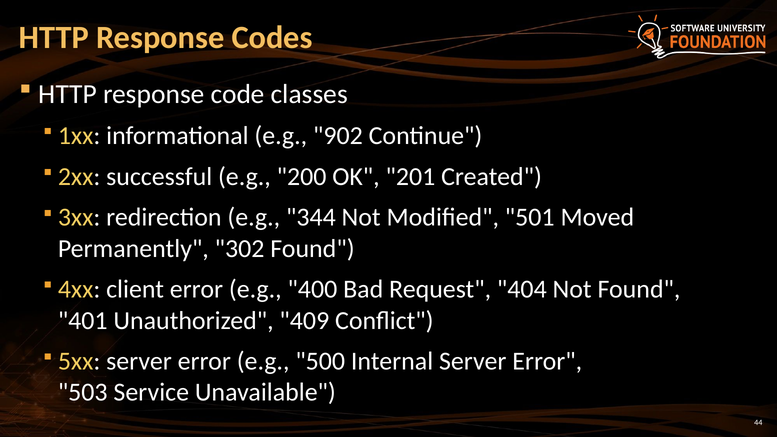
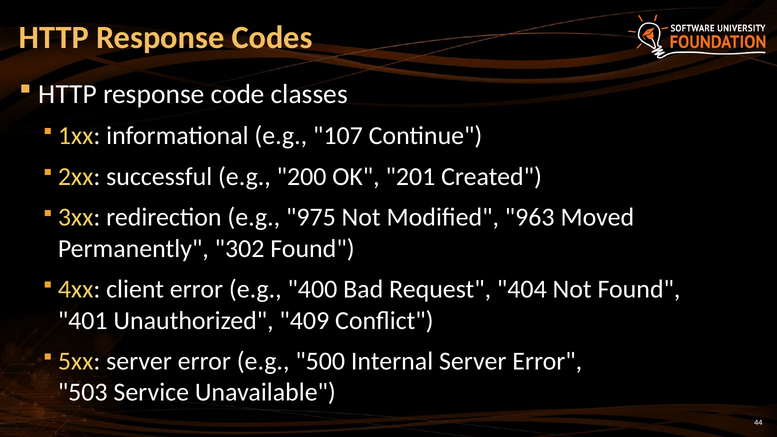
902: 902 -> 107
344: 344 -> 975
501: 501 -> 963
